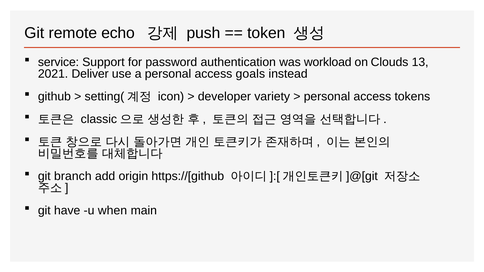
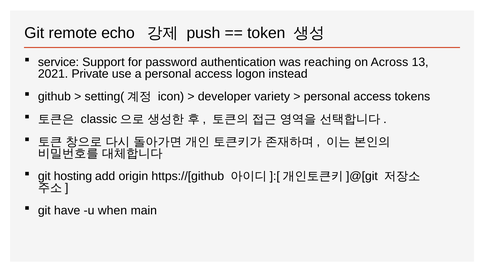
workload: workload -> reaching
Clouds: Clouds -> Across
Deliver: Deliver -> Private
goals: goals -> logon
branch: branch -> hosting
